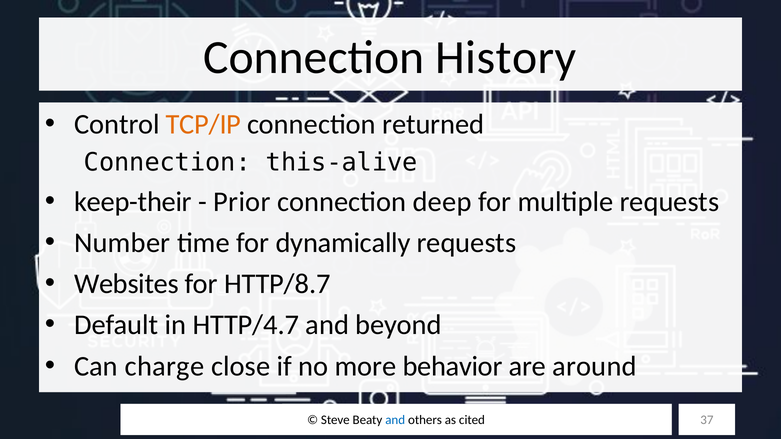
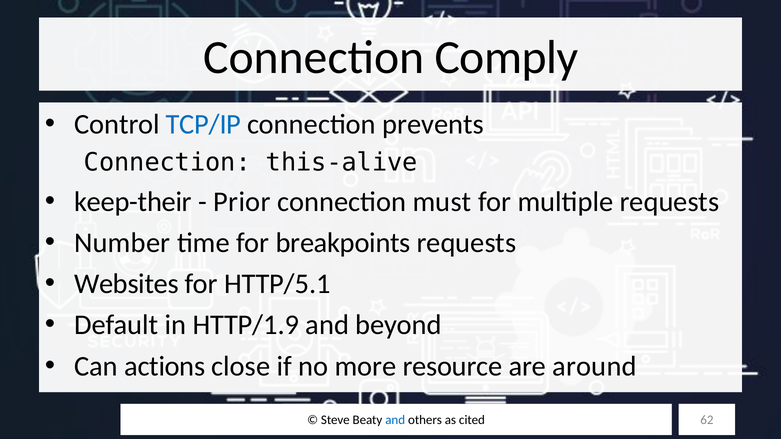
History: History -> Comply
TCP/IP colour: orange -> blue
returned: returned -> prevents
deep: deep -> must
dynamically: dynamically -> breakpoints
HTTP/8.7: HTTP/8.7 -> HTTP/5.1
HTTP/4.7: HTTP/4.7 -> HTTP/1.9
charge: charge -> actions
behavior: behavior -> resource
37: 37 -> 62
